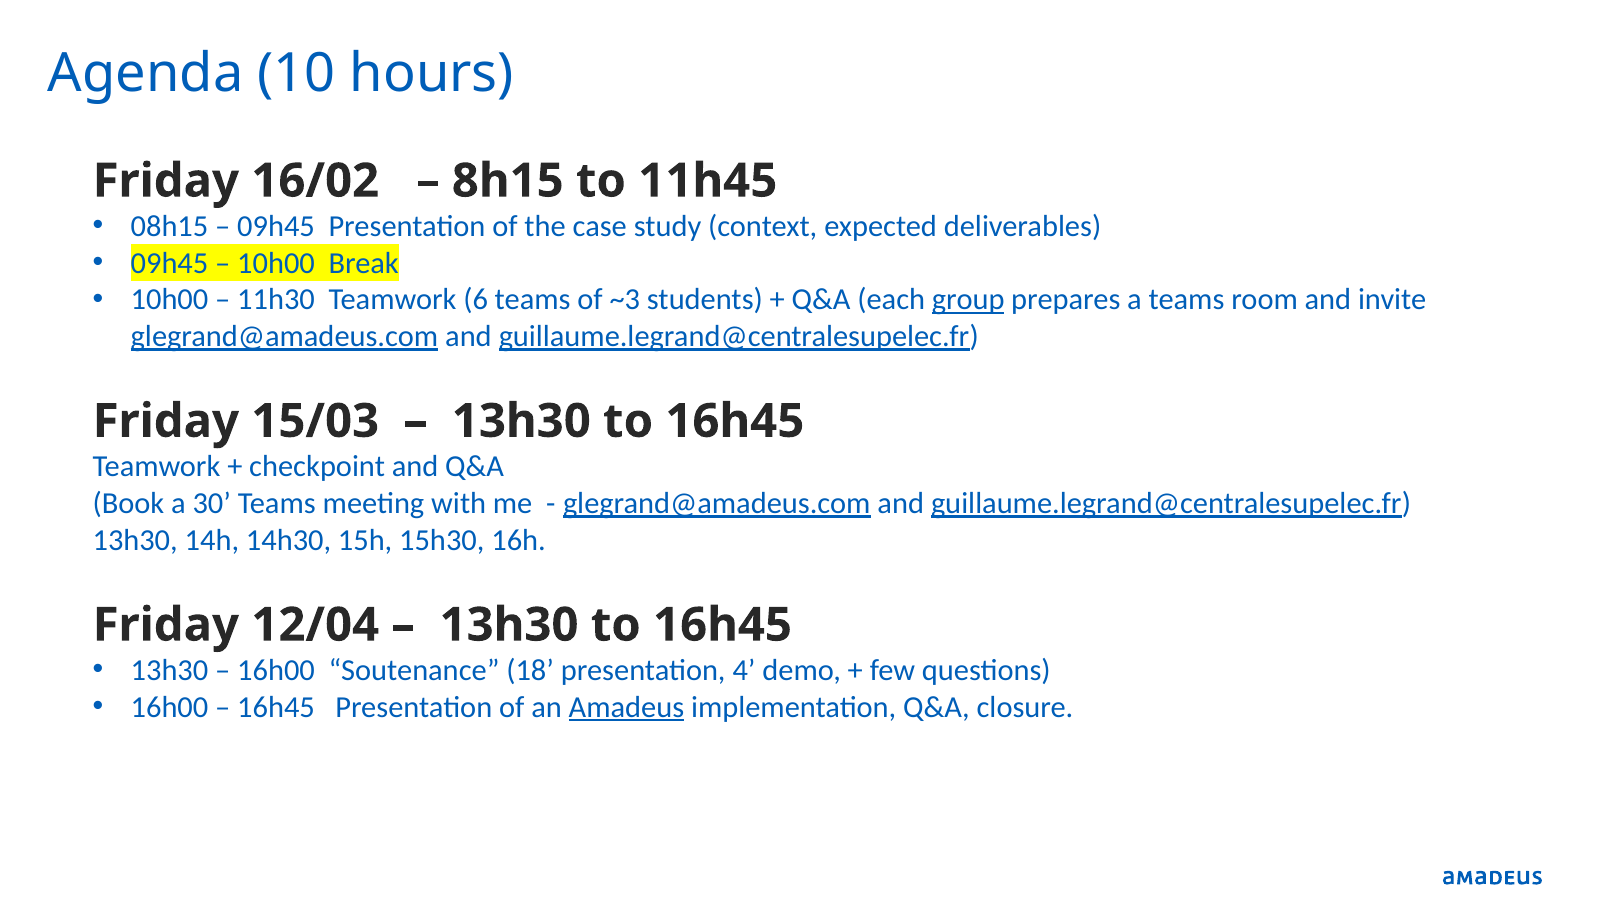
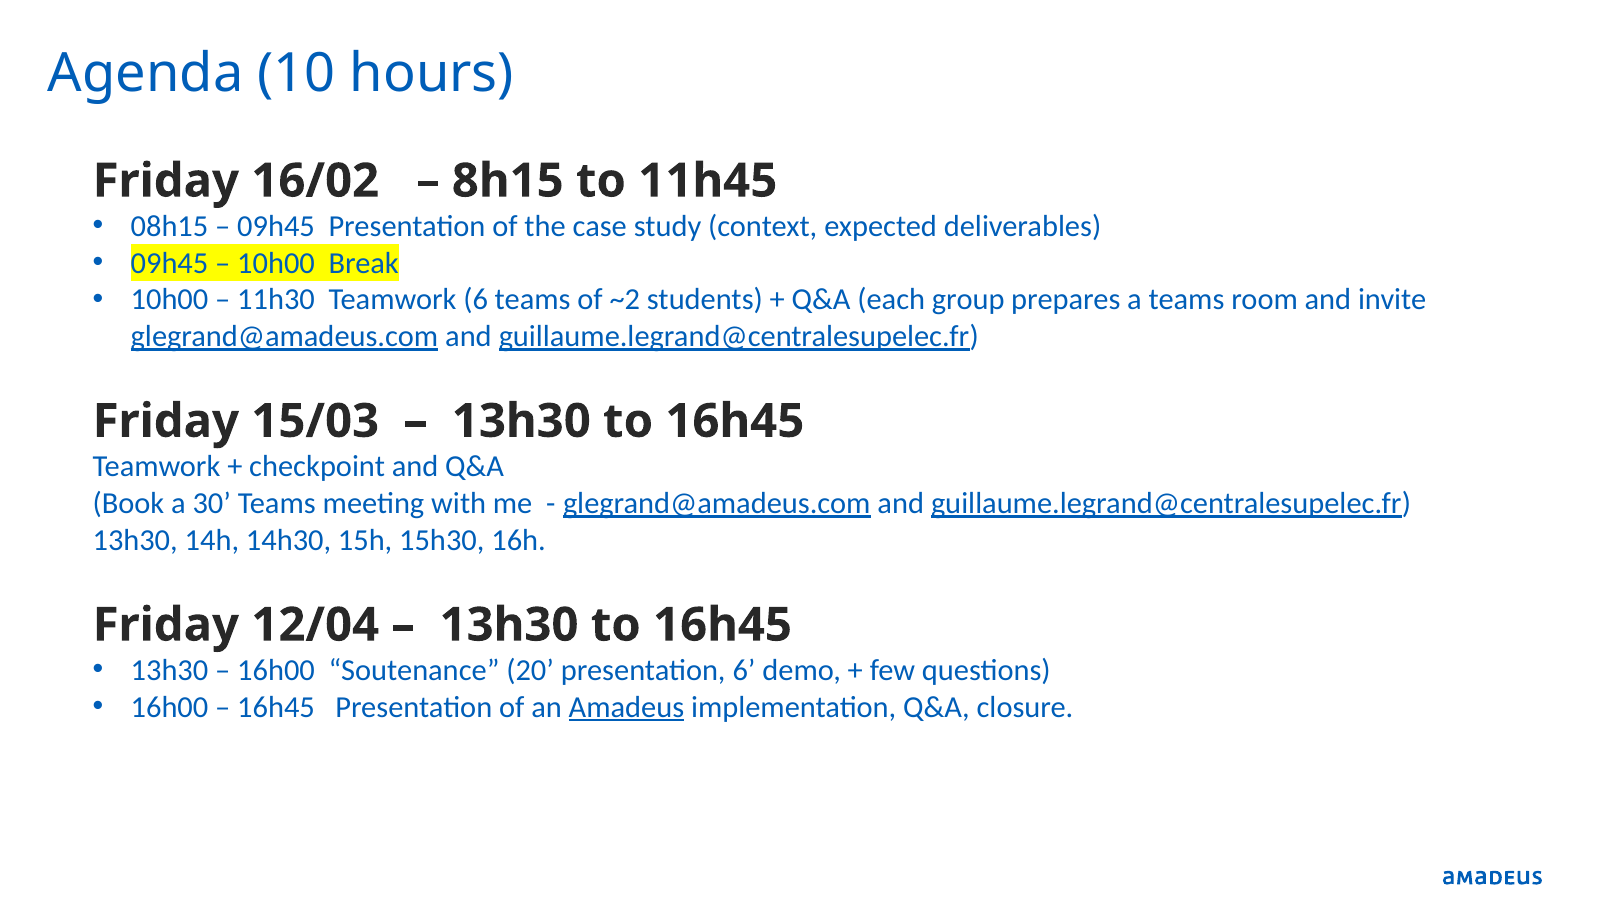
~3: ~3 -> ~2
group underline: present -> none
18: 18 -> 20
presentation 4: 4 -> 6
